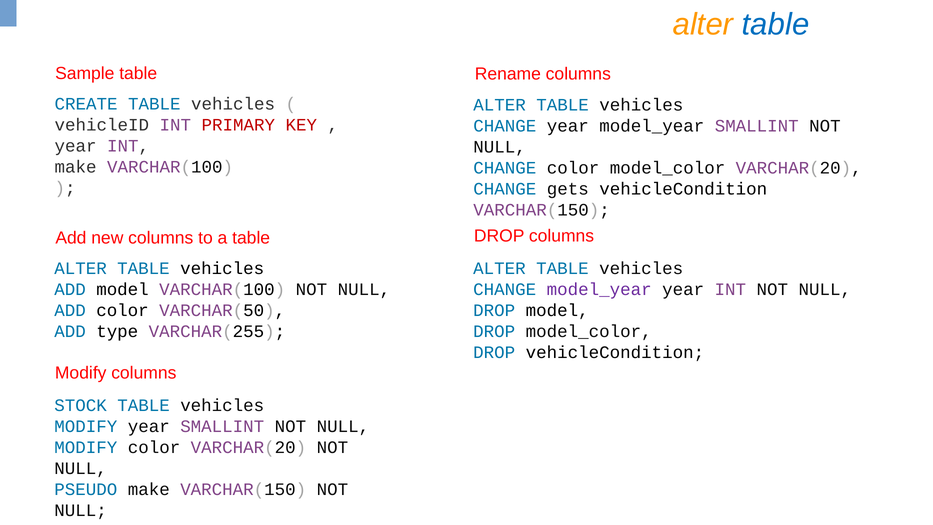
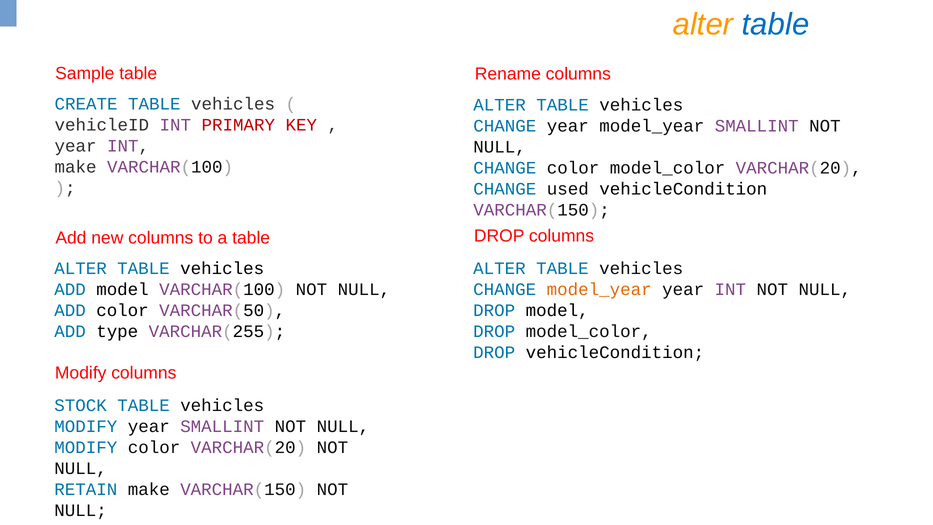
gets: gets -> used
model_year at (599, 289) colour: purple -> orange
PSEUDO: PSEUDO -> RETAIN
